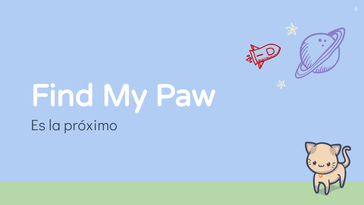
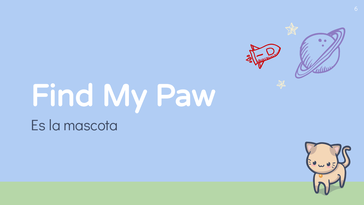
próximo: próximo -> mascota
